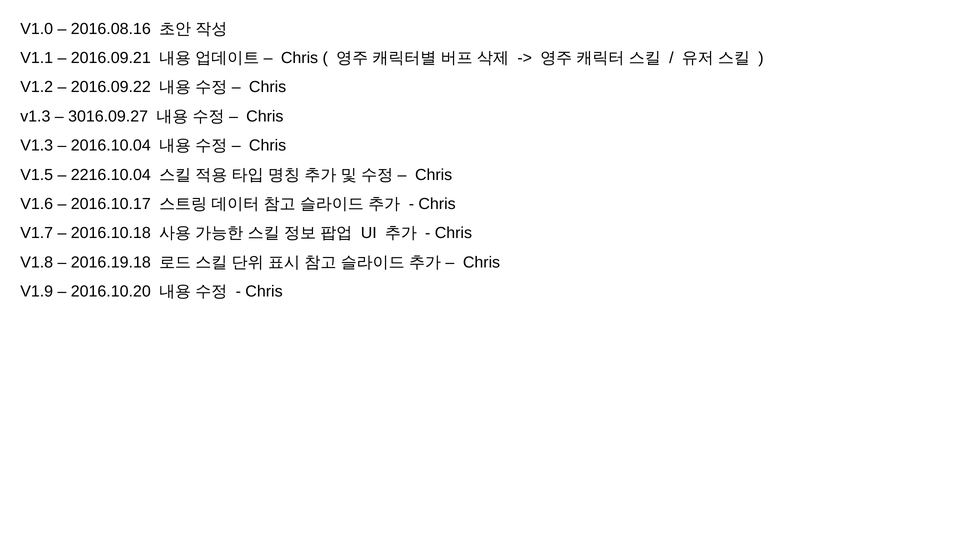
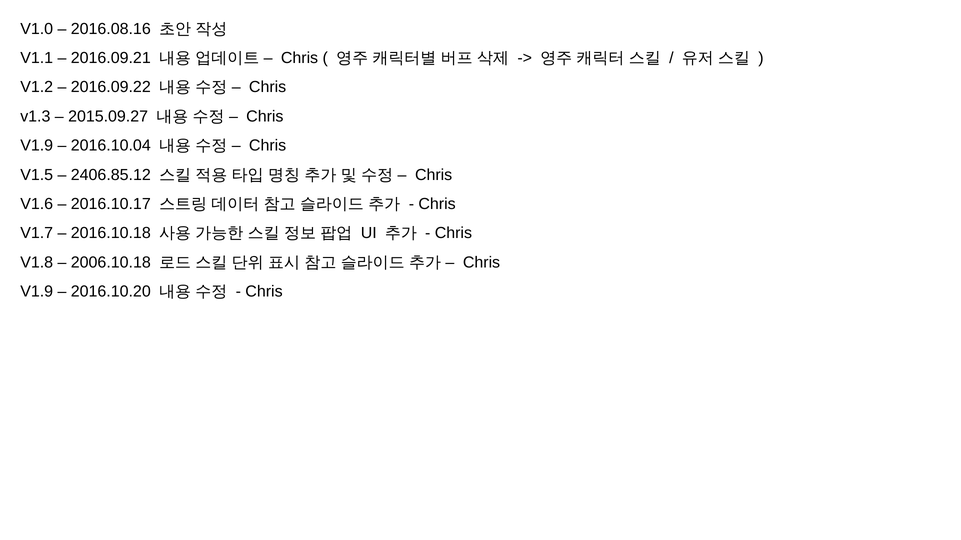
3016.09.27: 3016.09.27 -> 2015.09.27
V1.3 at (37, 146): V1.3 -> V1.9
2216.10.04: 2216.10.04 -> 2406.85.12
2016.19.18: 2016.19.18 -> 2006.10.18
